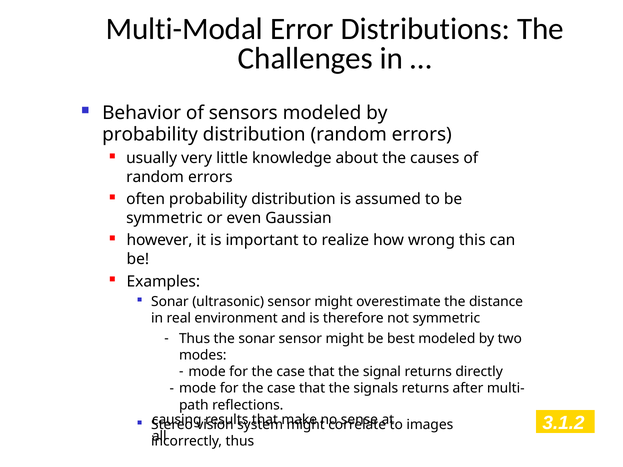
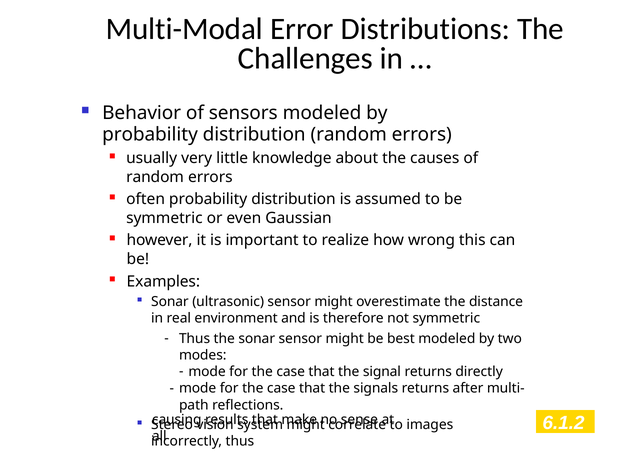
3.1.2: 3.1.2 -> 6.1.2
